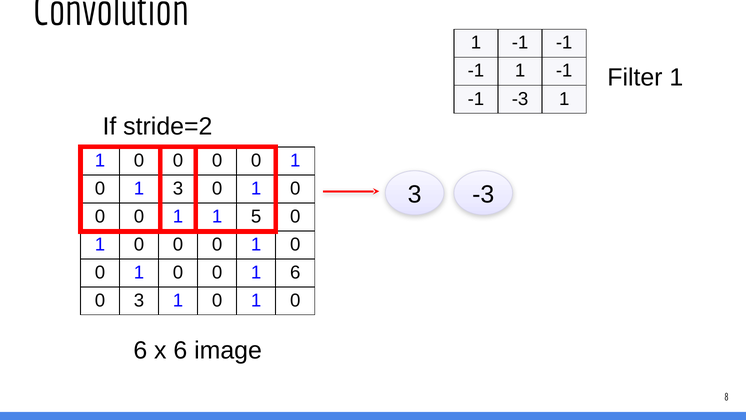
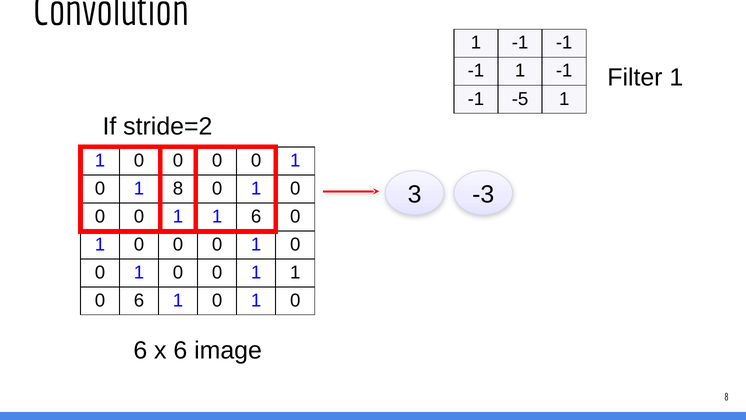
-1 -3: -3 -> -5
0 1 3: 3 -> 8
1 5: 5 -> 6
6 at (295, 272): 6 -> 1
3 at (139, 300): 3 -> 6
